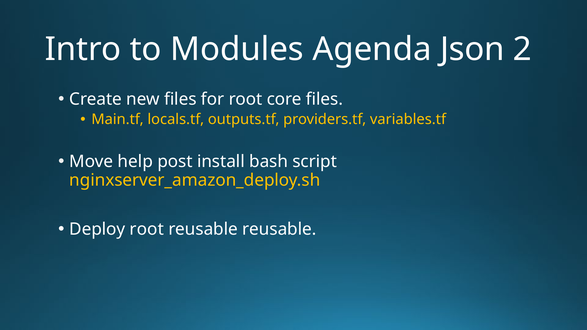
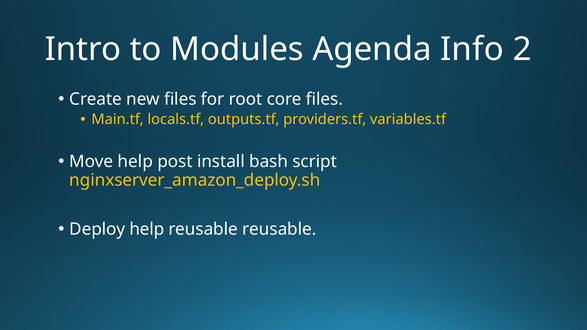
Json: Json -> Info
Deploy root: root -> help
